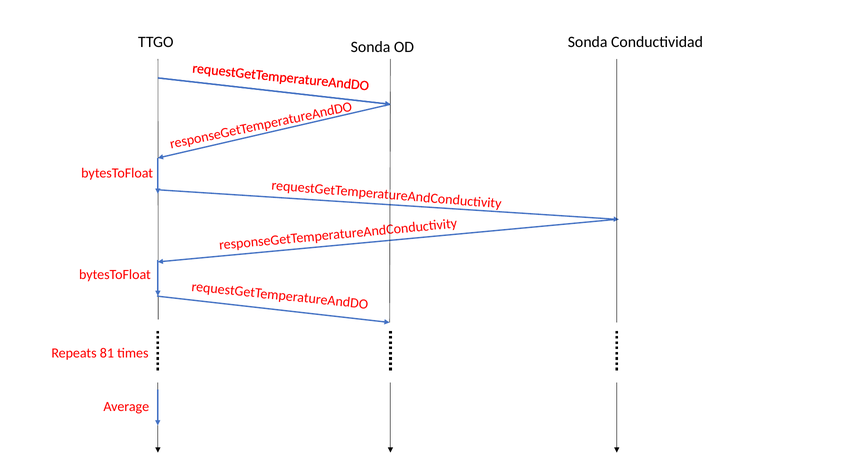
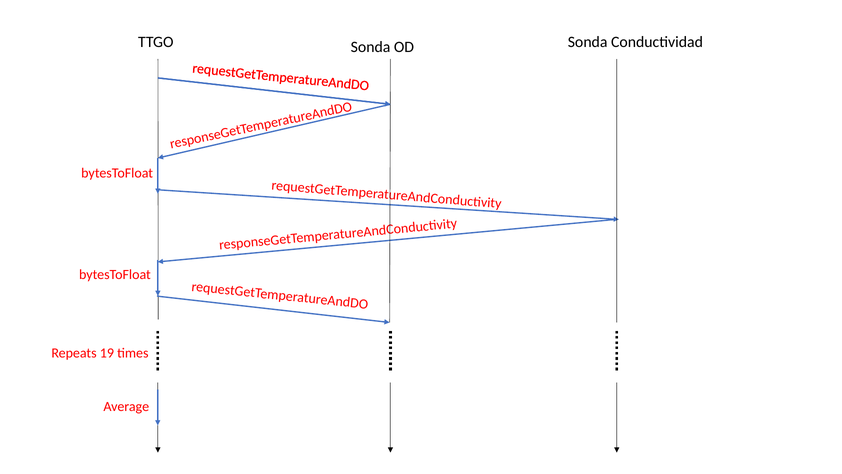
81: 81 -> 19
